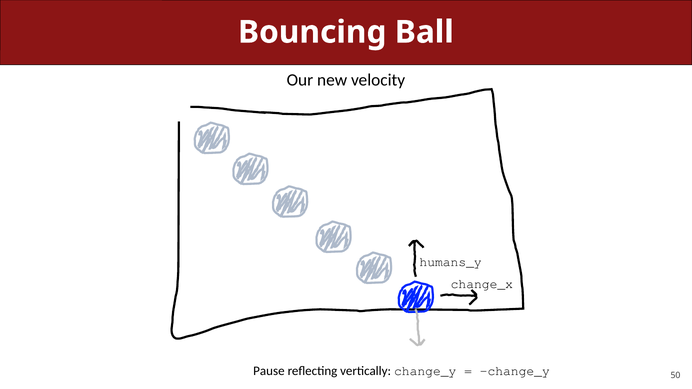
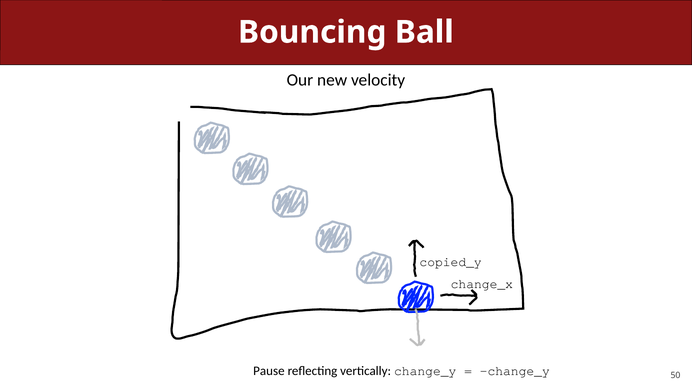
humans_y: humans_y -> copied_y
